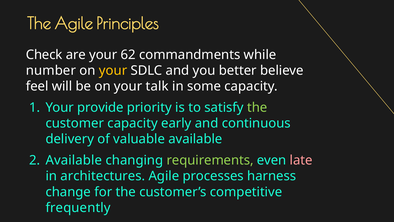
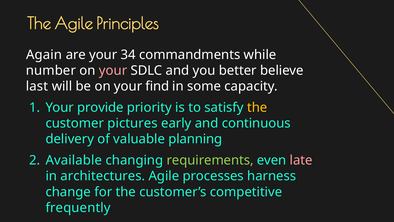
Check: Check -> Again
62: 62 -> 34
your at (113, 70) colour: yellow -> pink
feel: feel -> last
talk: talk -> find
the at (257, 107) colour: light green -> yellow
customer capacity: capacity -> pictures
valuable available: available -> planning
